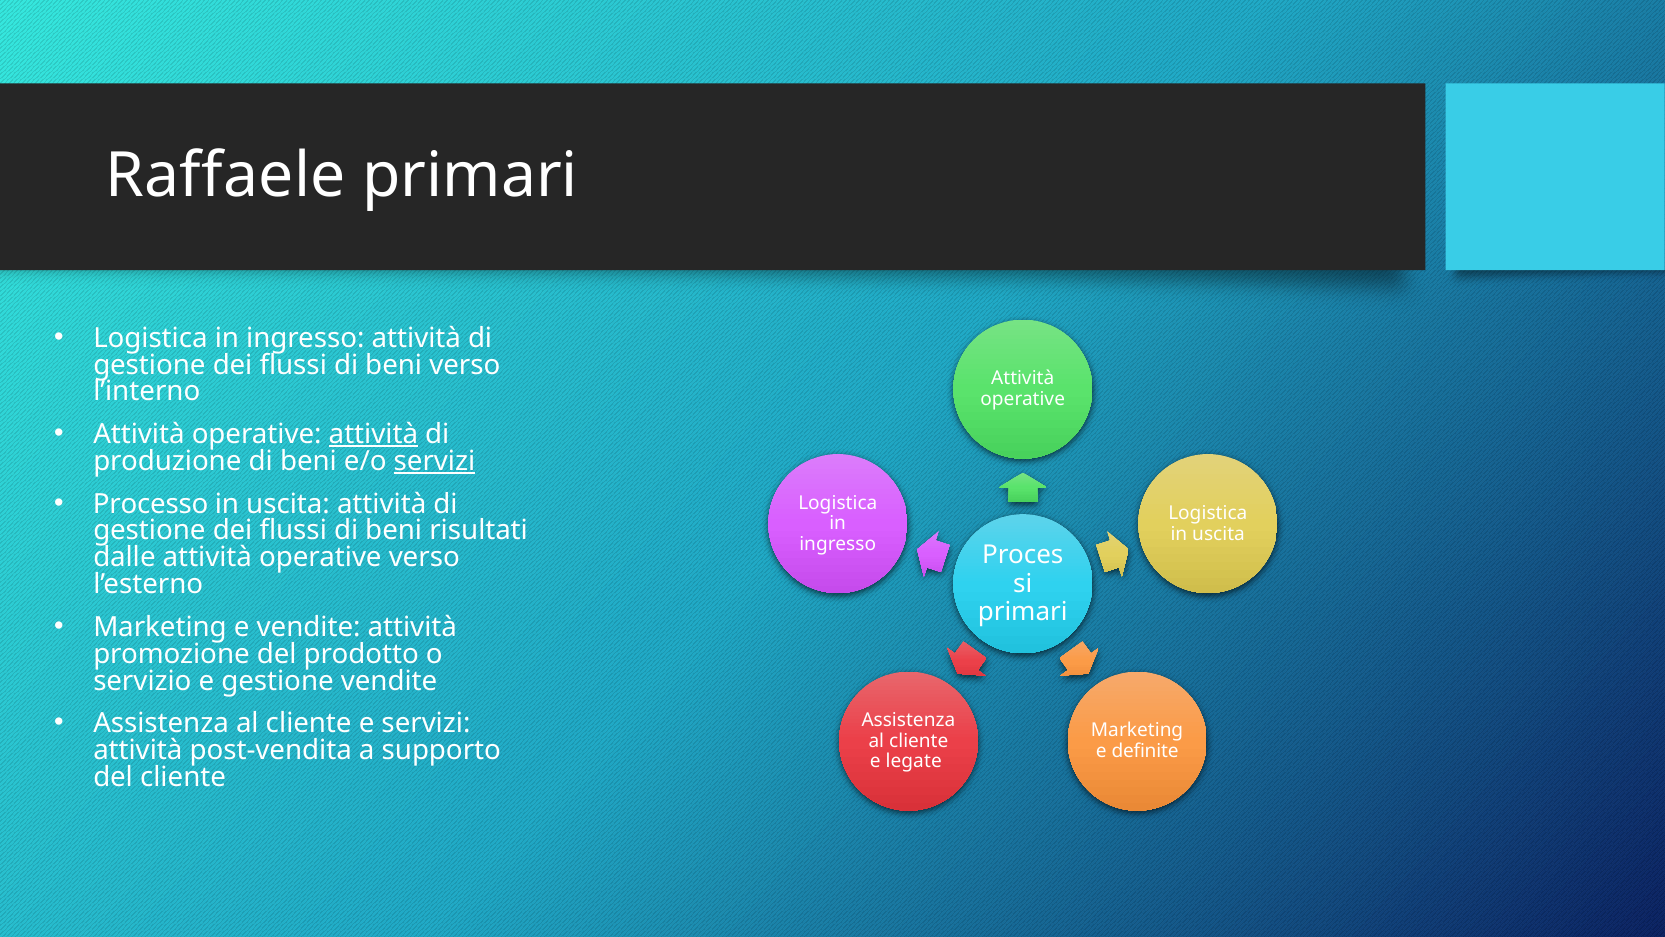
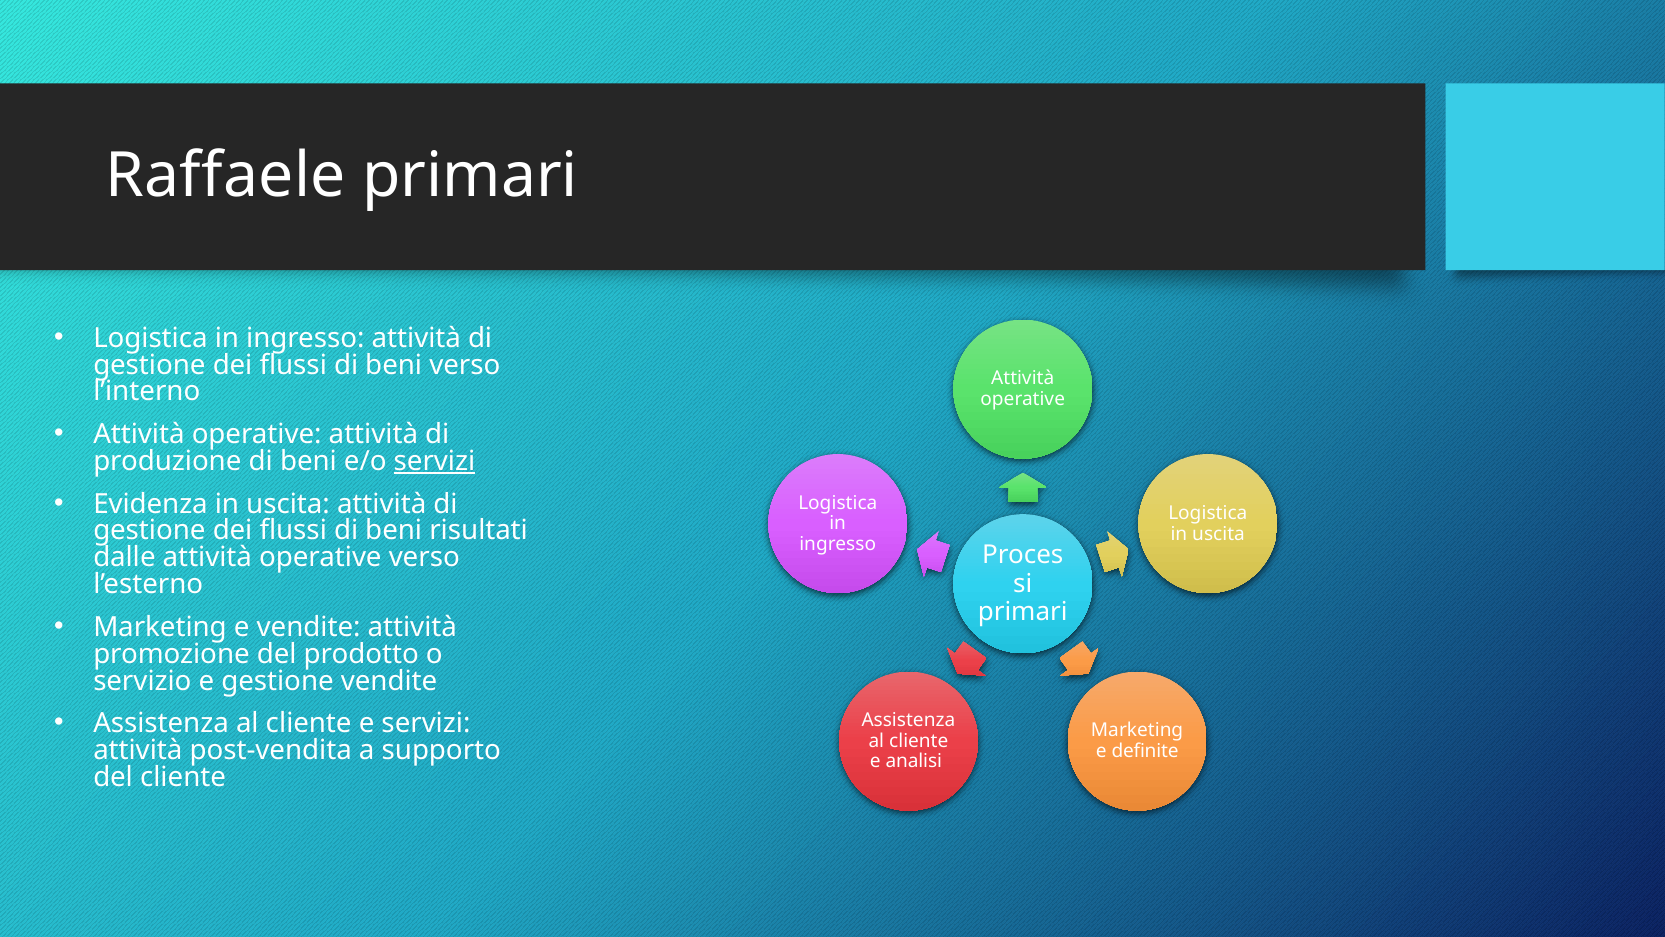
attività at (373, 434) underline: present -> none
Processo: Processo -> Evidenza
legate: legate -> analisi
